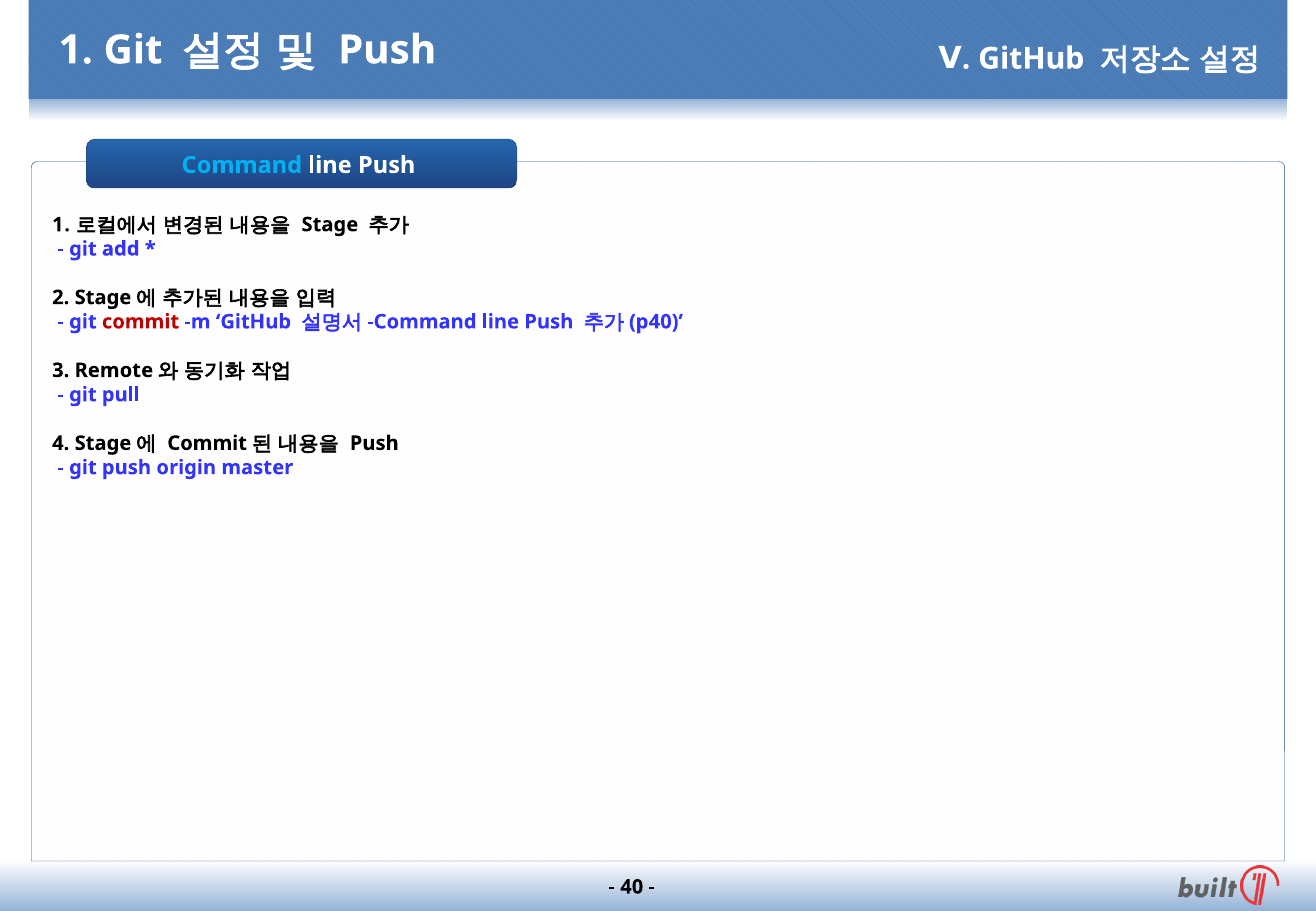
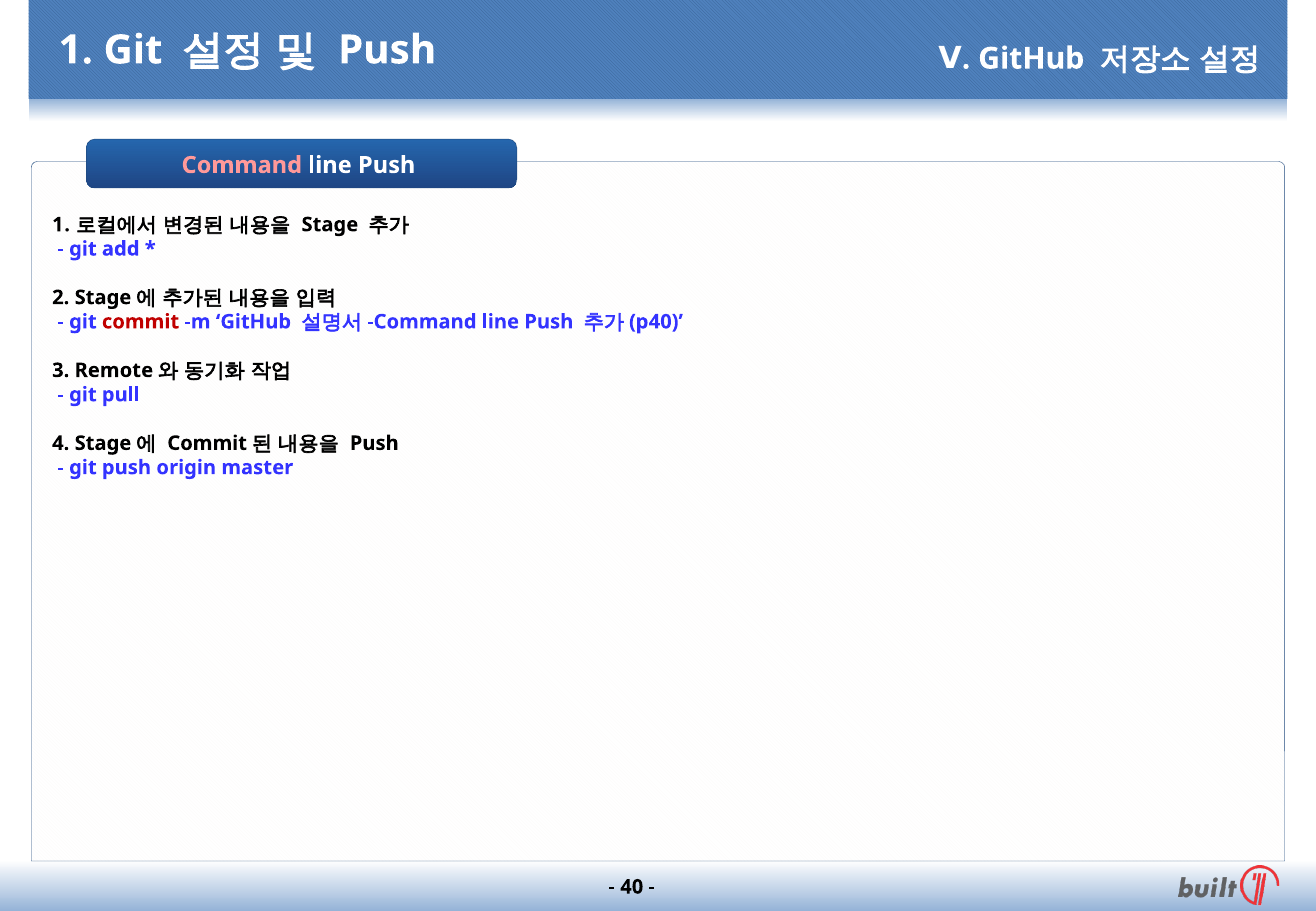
Command at (242, 165) colour: light blue -> pink
